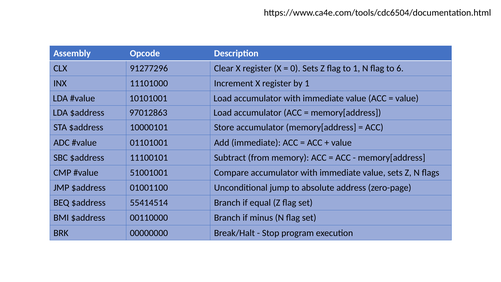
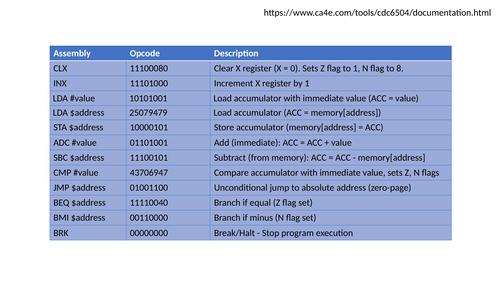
91277296: 91277296 -> 11100080
6: 6 -> 8
97012863: 97012863 -> 25079479
51001001: 51001001 -> 43706947
55414514: 55414514 -> 11110040
